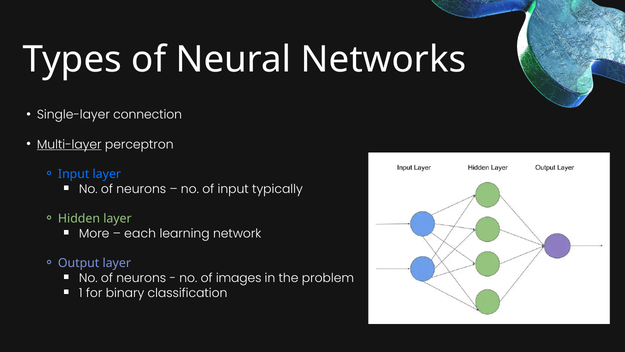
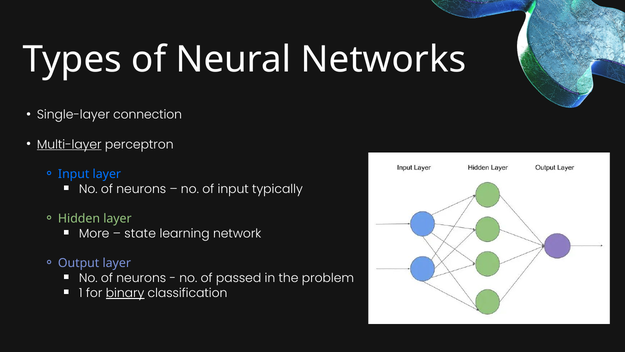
each: each -> state
images: images -> passed
binary underline: none -> present
